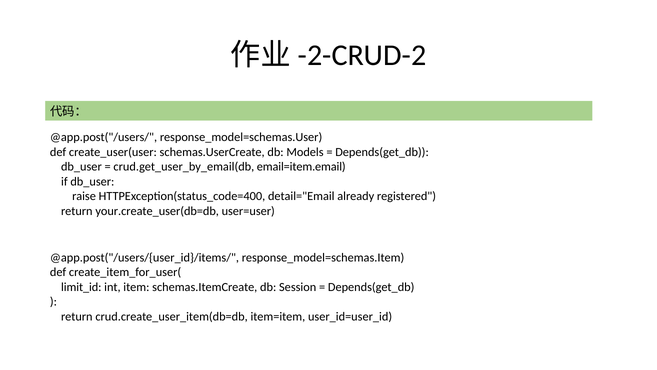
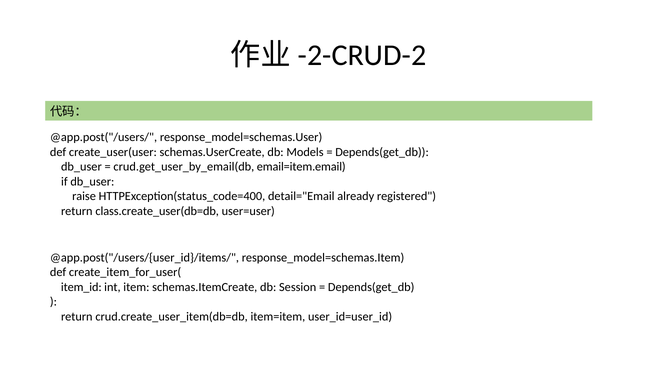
your.create_user(db=db: your.create_user(db=db -> class.create_user(db=db
limit_id: limit_id -> item_id
